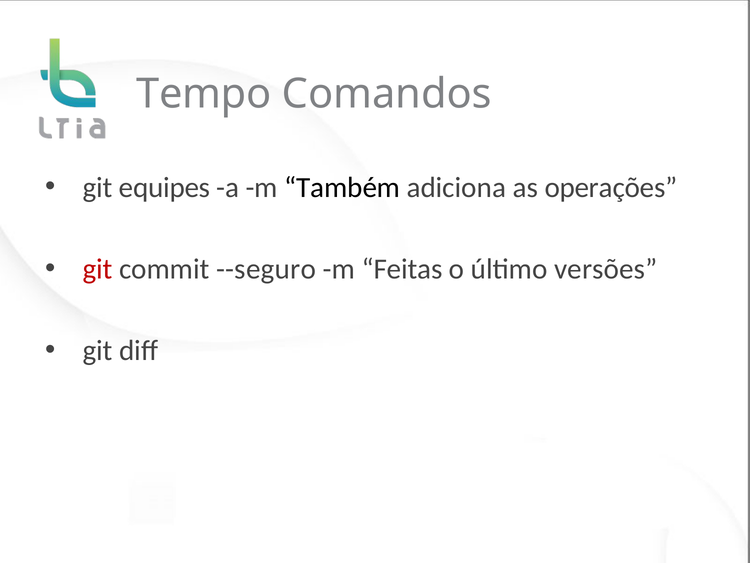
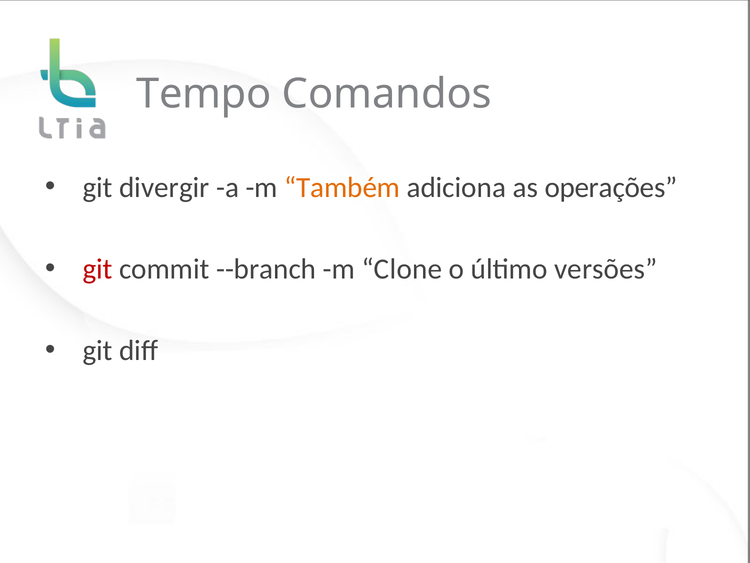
equipes: equipes -> divergir
Também colour: black -> orange
--seguro: --seguro -> --branch
Feitas: Feitas -> Clone
